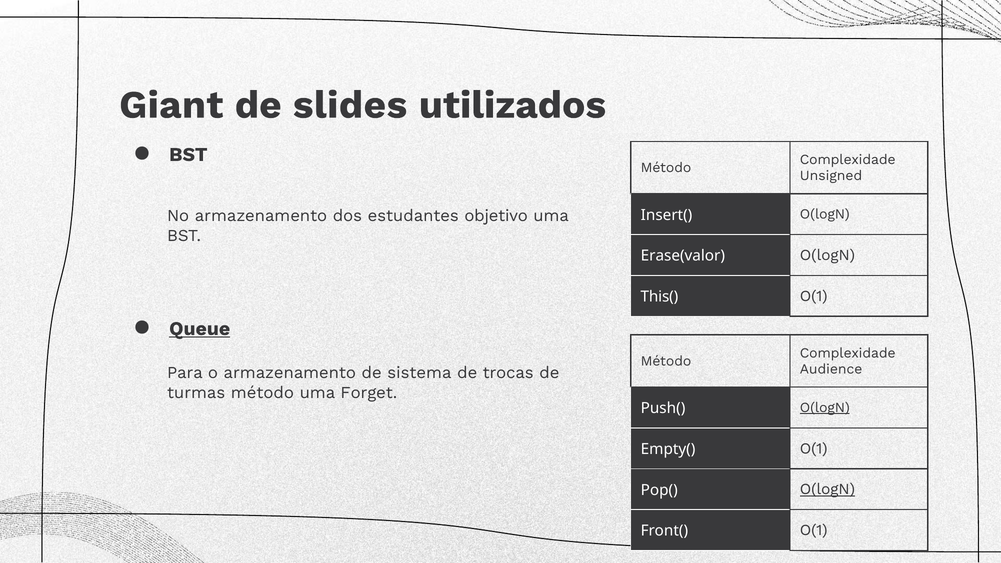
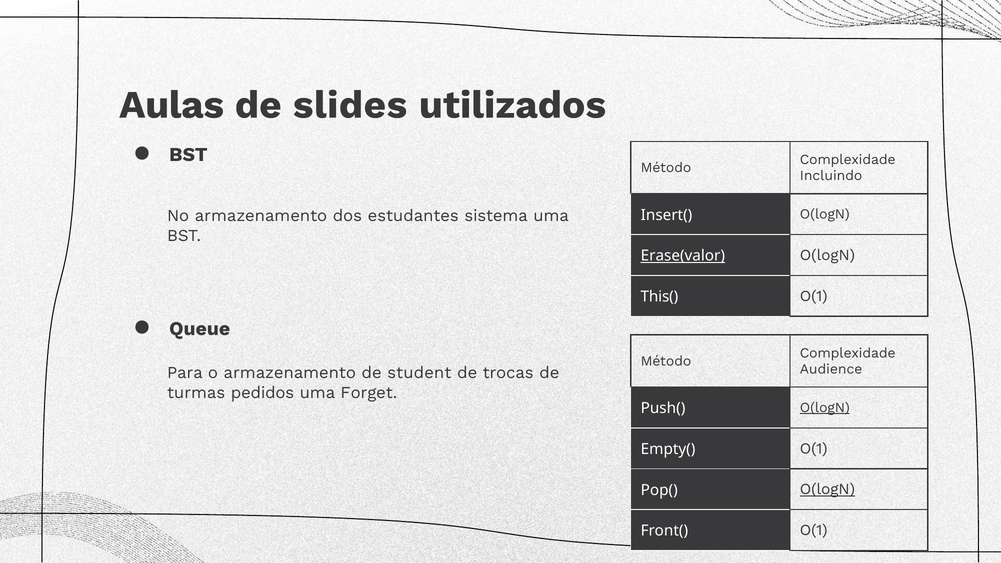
Giant: Giant -> Aulas
Unsigned: Unsigned -> Incluindo
objetivo: objetivo -> sistema
Erase(valor underline: none -> present
Queue underline: present -> none
sistema: sistema -> student
turmas método: método -> pedidos
